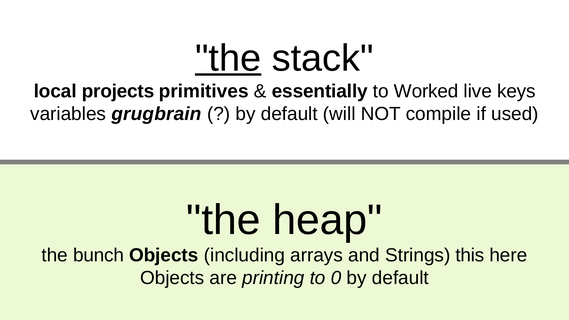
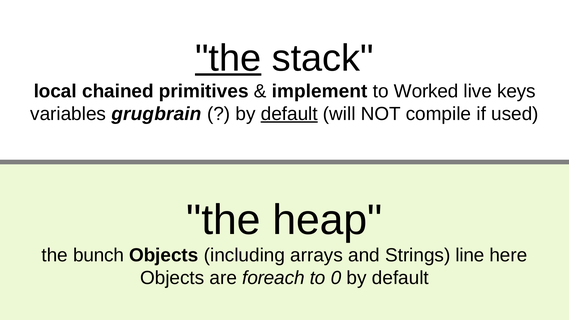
projects: projects -> chained
essentially: essentially -> implement
default at (289, 114) underline: none -> present
this: this -> line
printing: printing -> foreach
